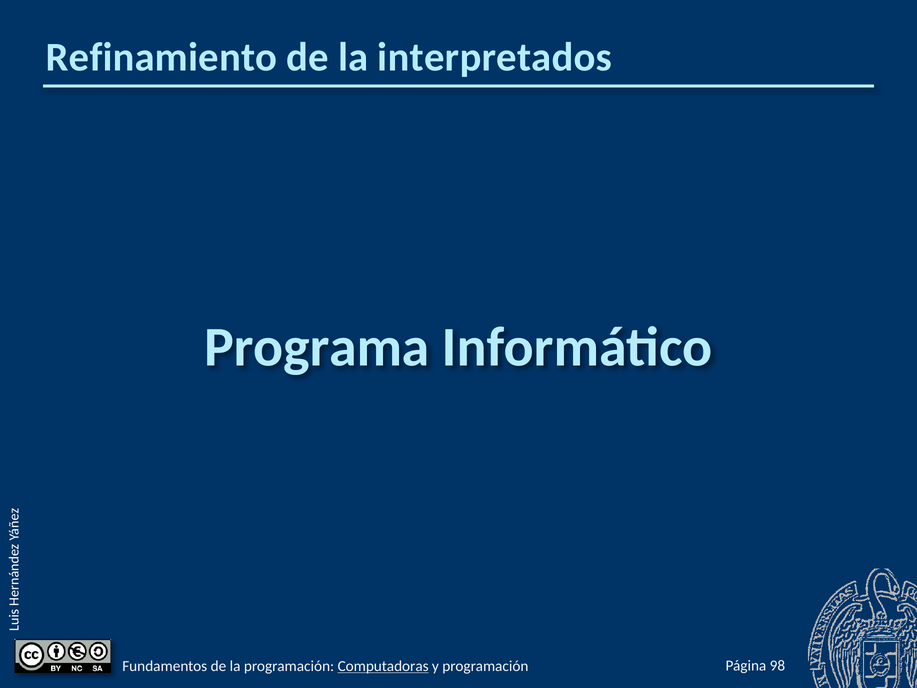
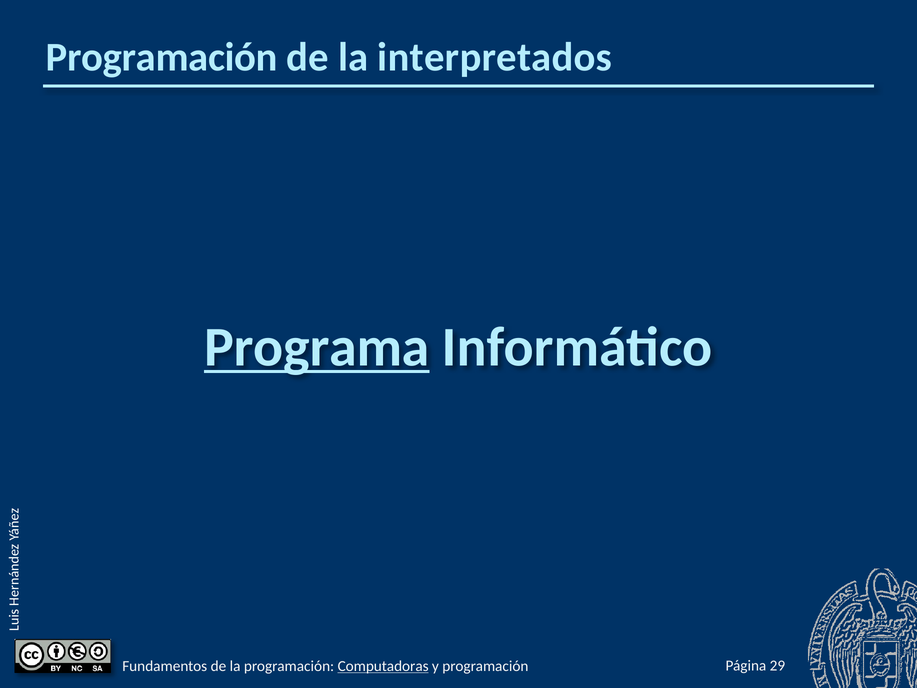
Refinamiento at (162, 57): Refinamiento -> Programación
Programa underline: none -> present
98: 98 -> 29
